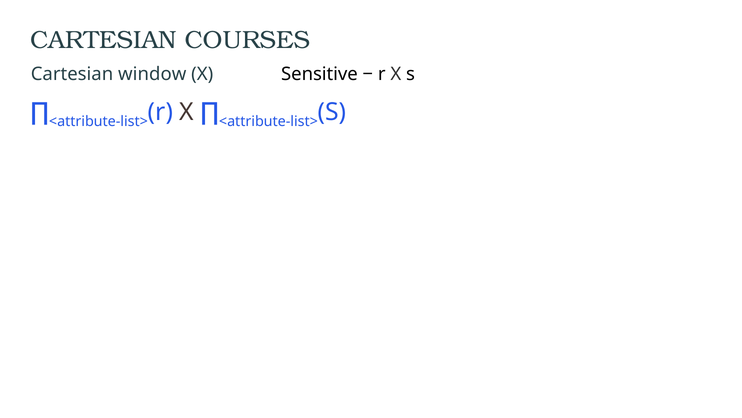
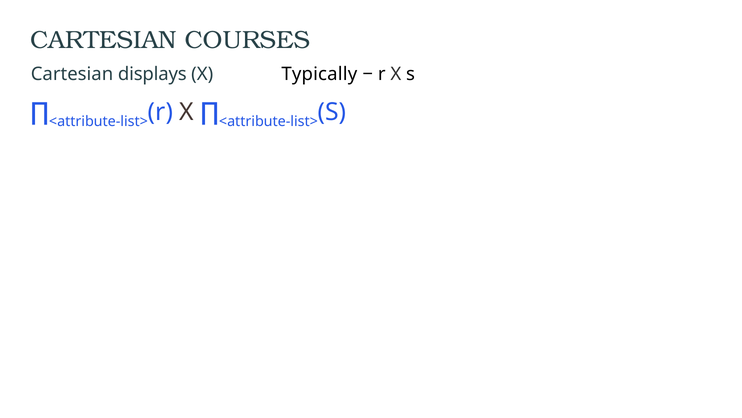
window: window -> displays
Sensitive: Sensitive -> Typically
